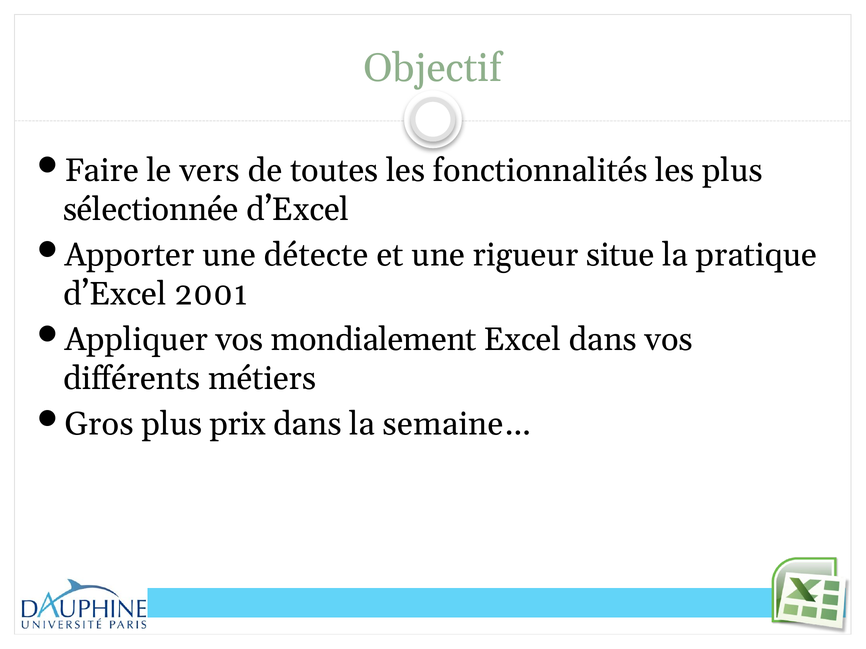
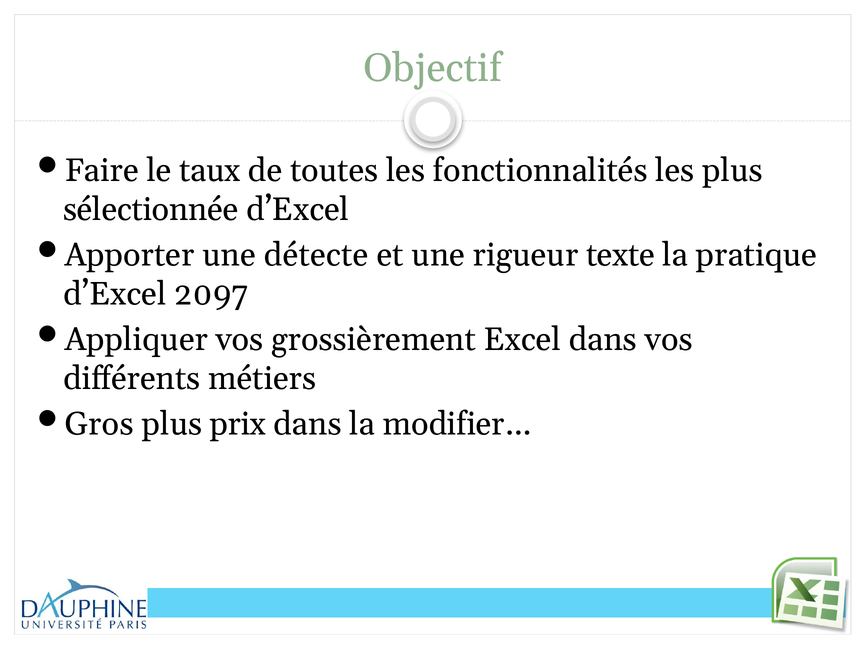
vers: vers -> taux
situe: situe -> texte
2001: 2001 -> 2097
mondialement: mondialement -> grossièrement
semaine…: semaine… -> modifier…
